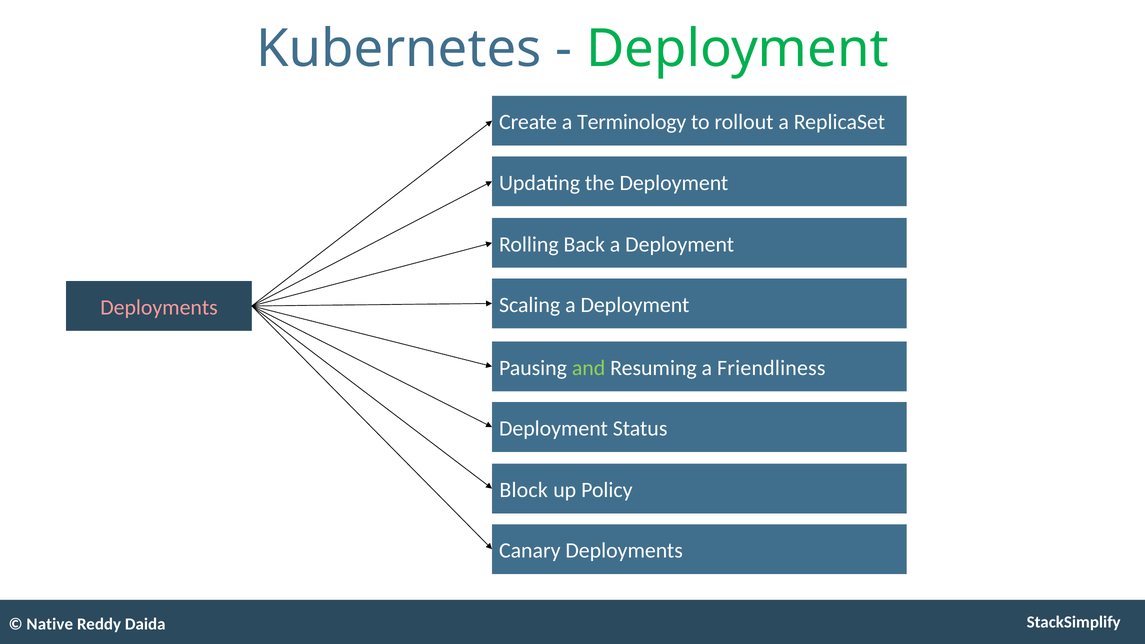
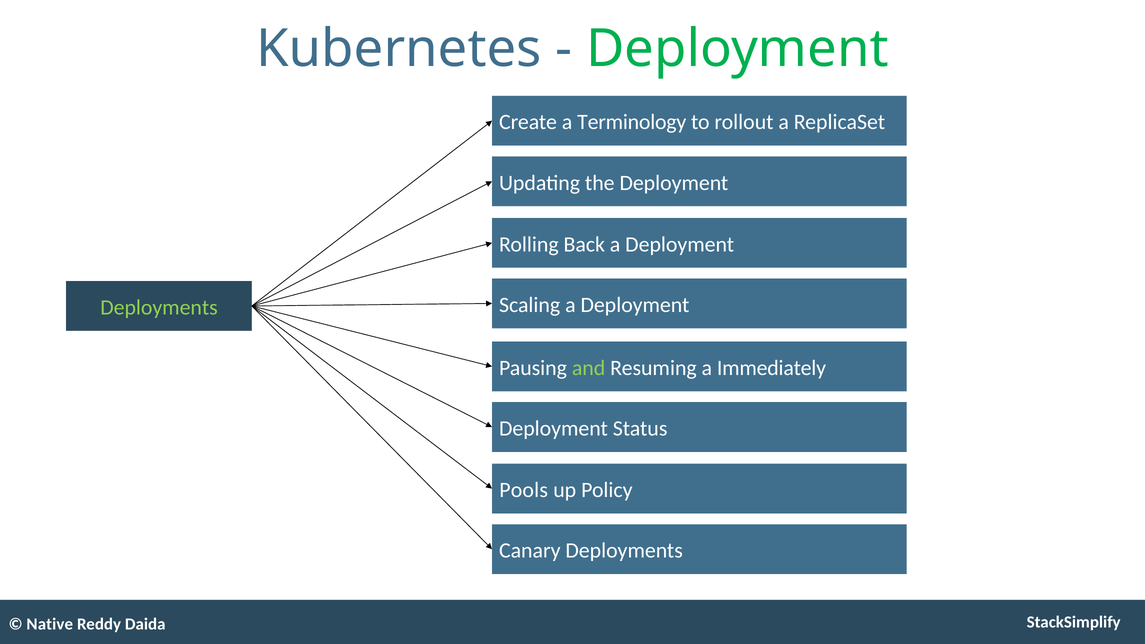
Deployments at (159, 308) colour: pink -> light green
Friendliness: Friendliness -> Immediately
Block: Block -> Pools
